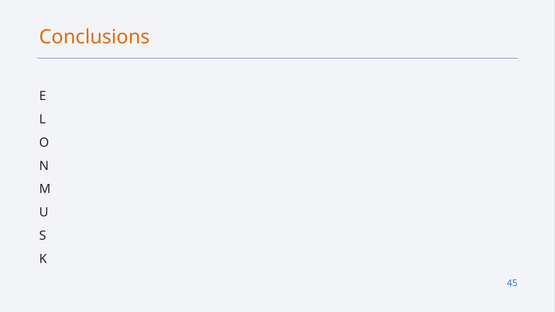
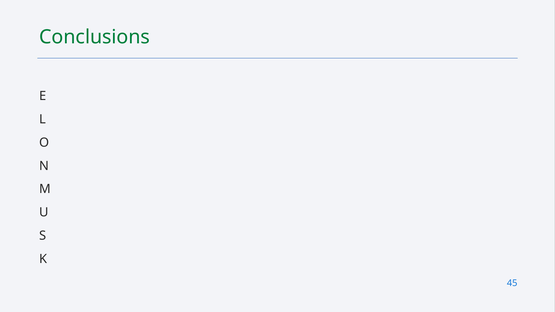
Conclusions colour: orange -> green
